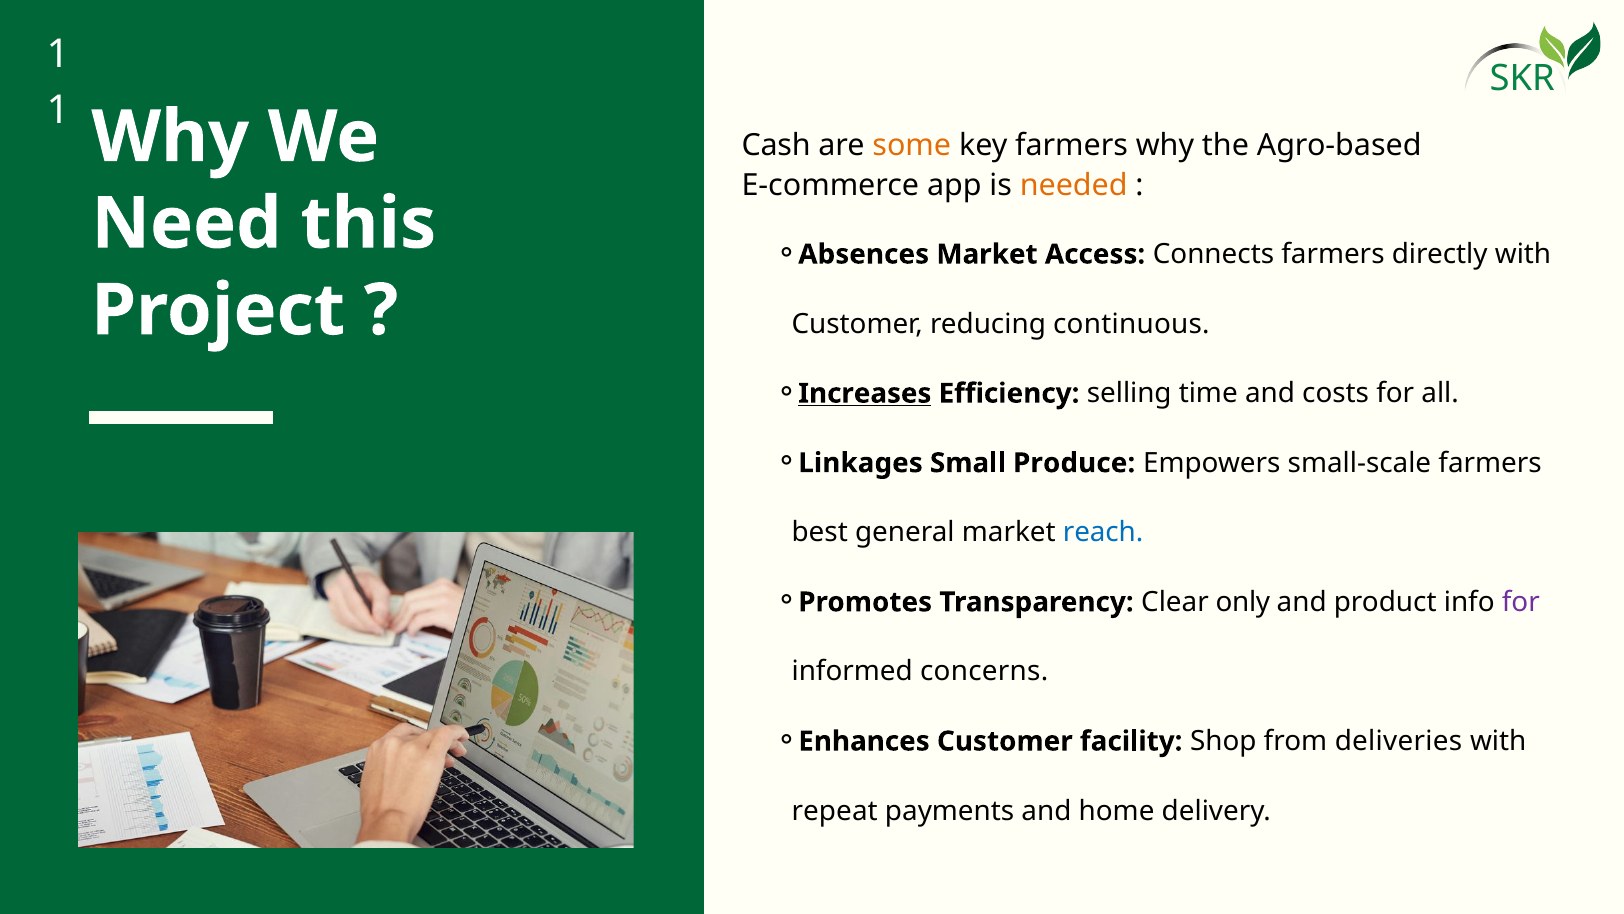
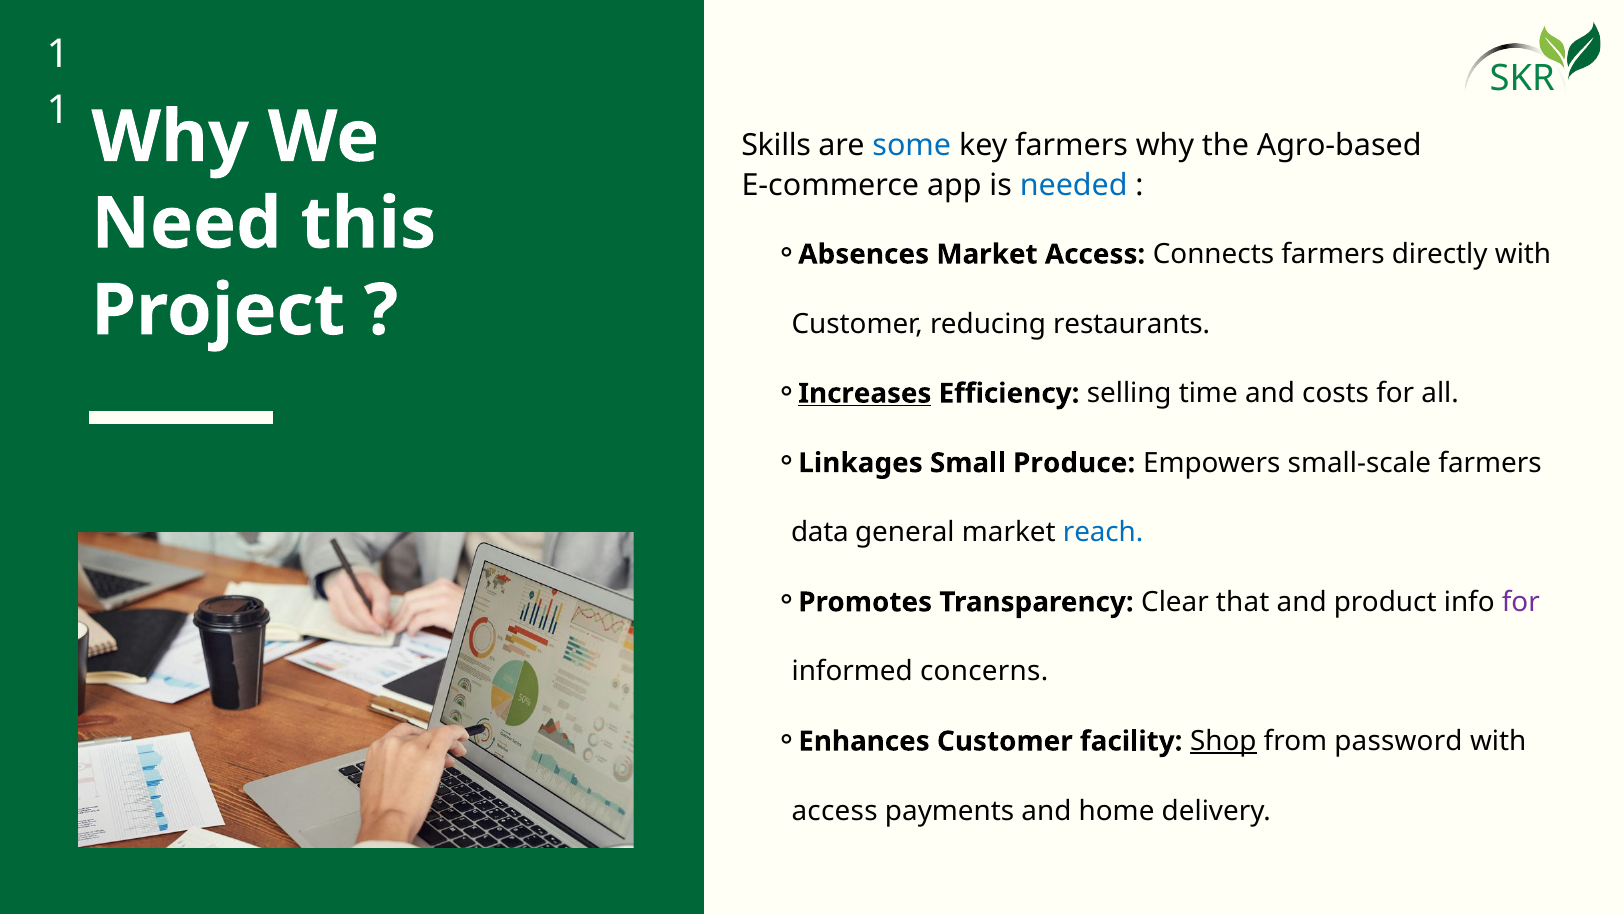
Cash: Cash -> Skills
some colour: orange -> blue
needed colour: orange -> blue
continuous: continuous -> restaurants
best: best -> data
only: only -> that
Shop underline: none -> present
deliveries: deliveries -> password
repeat at (835, 810): repeat -> access
